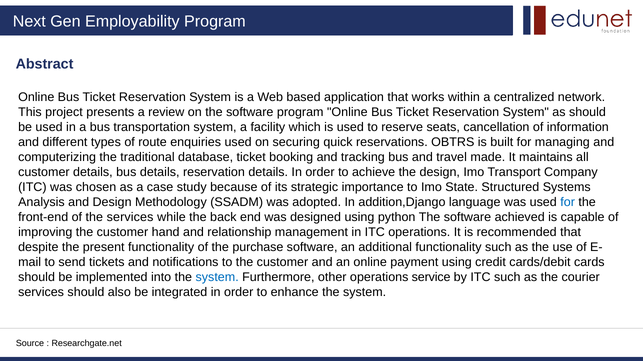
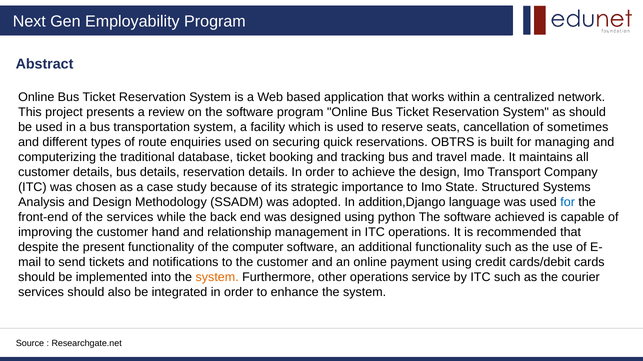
information: information -> sometimes
purchase: purchase -> computer
system at (217, 278) colour: blue -> orange
